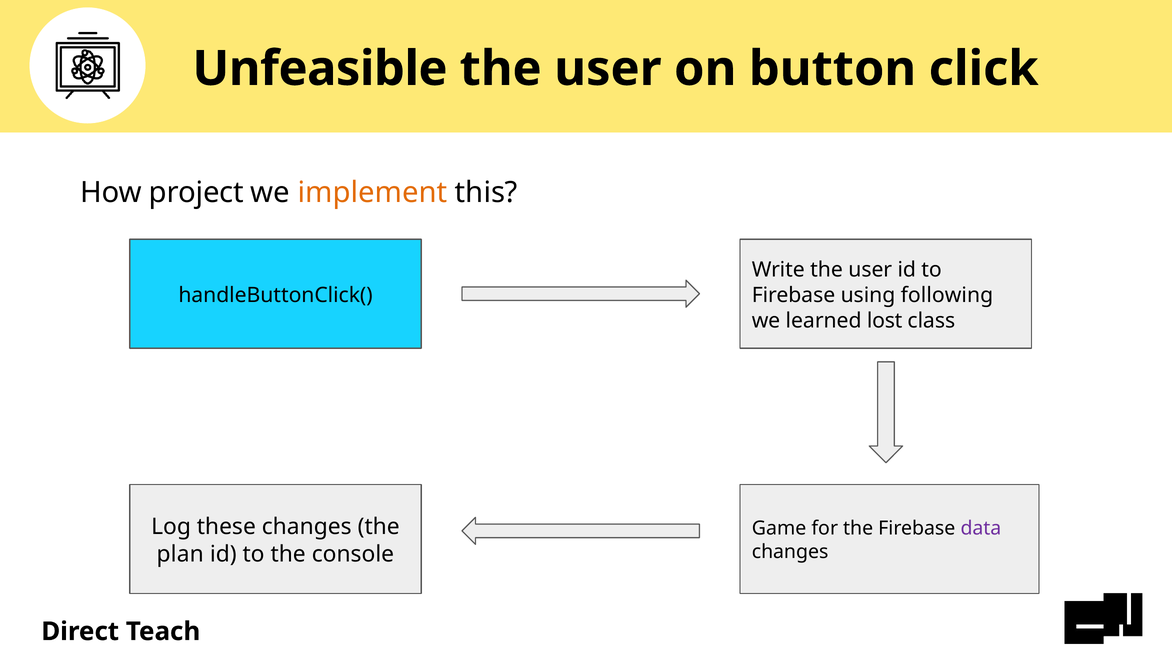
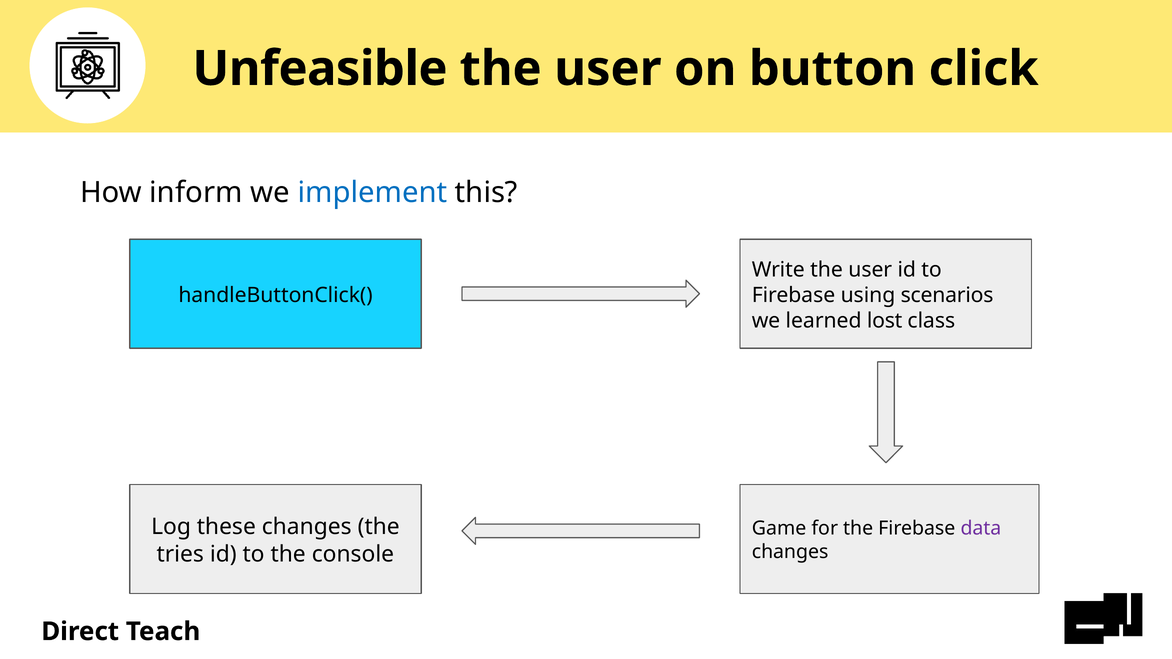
project: project -> inform
implement colour: orange -> blue
following: following -> scenarios
plan: plan -> tries
